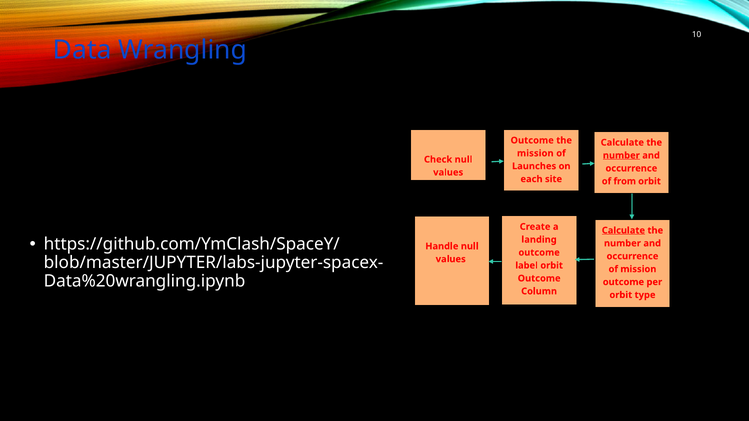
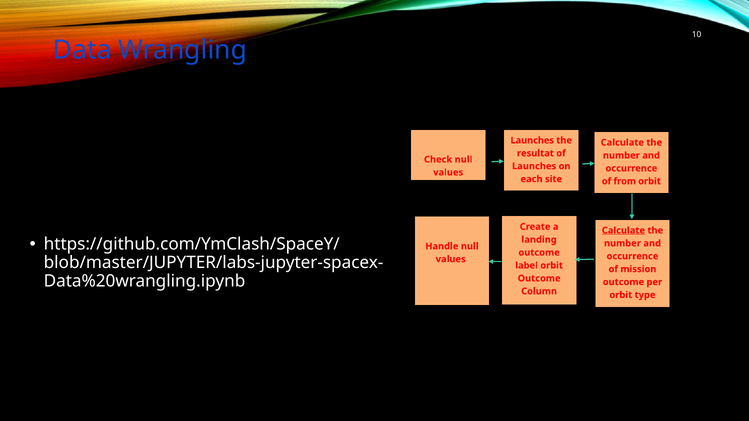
Outcome at (532, 140): Outcome -> Launches
mission at (535, 153): mission -> resultat
number at (621, 156) underline: present -> none
